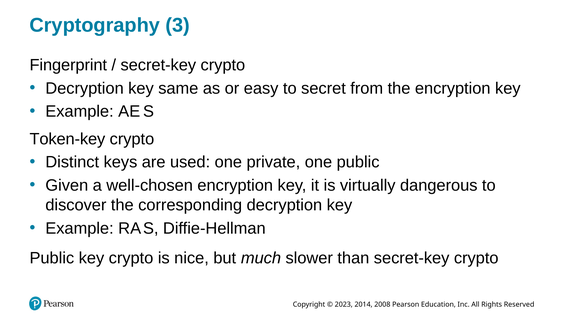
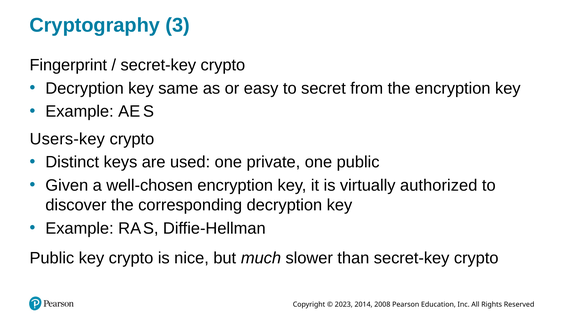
Token-key: Token-key -> Users-key
dangerous: dangerous -> authorized
